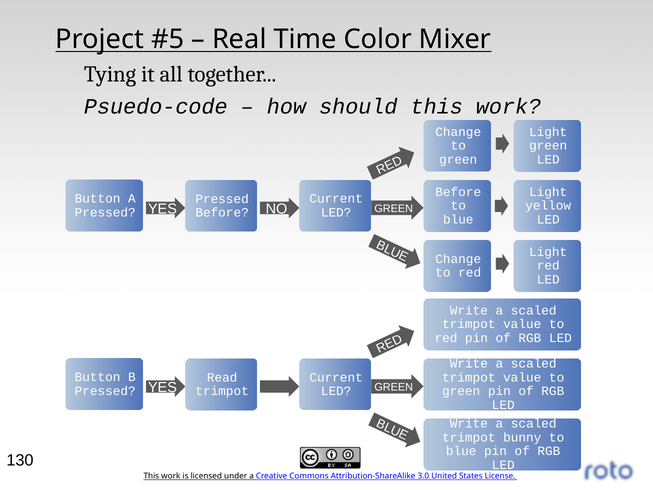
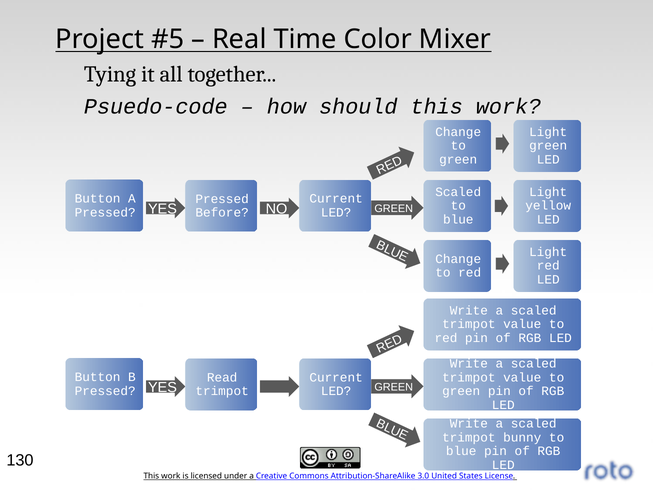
Before at (458, 192): Before -> Scaled
